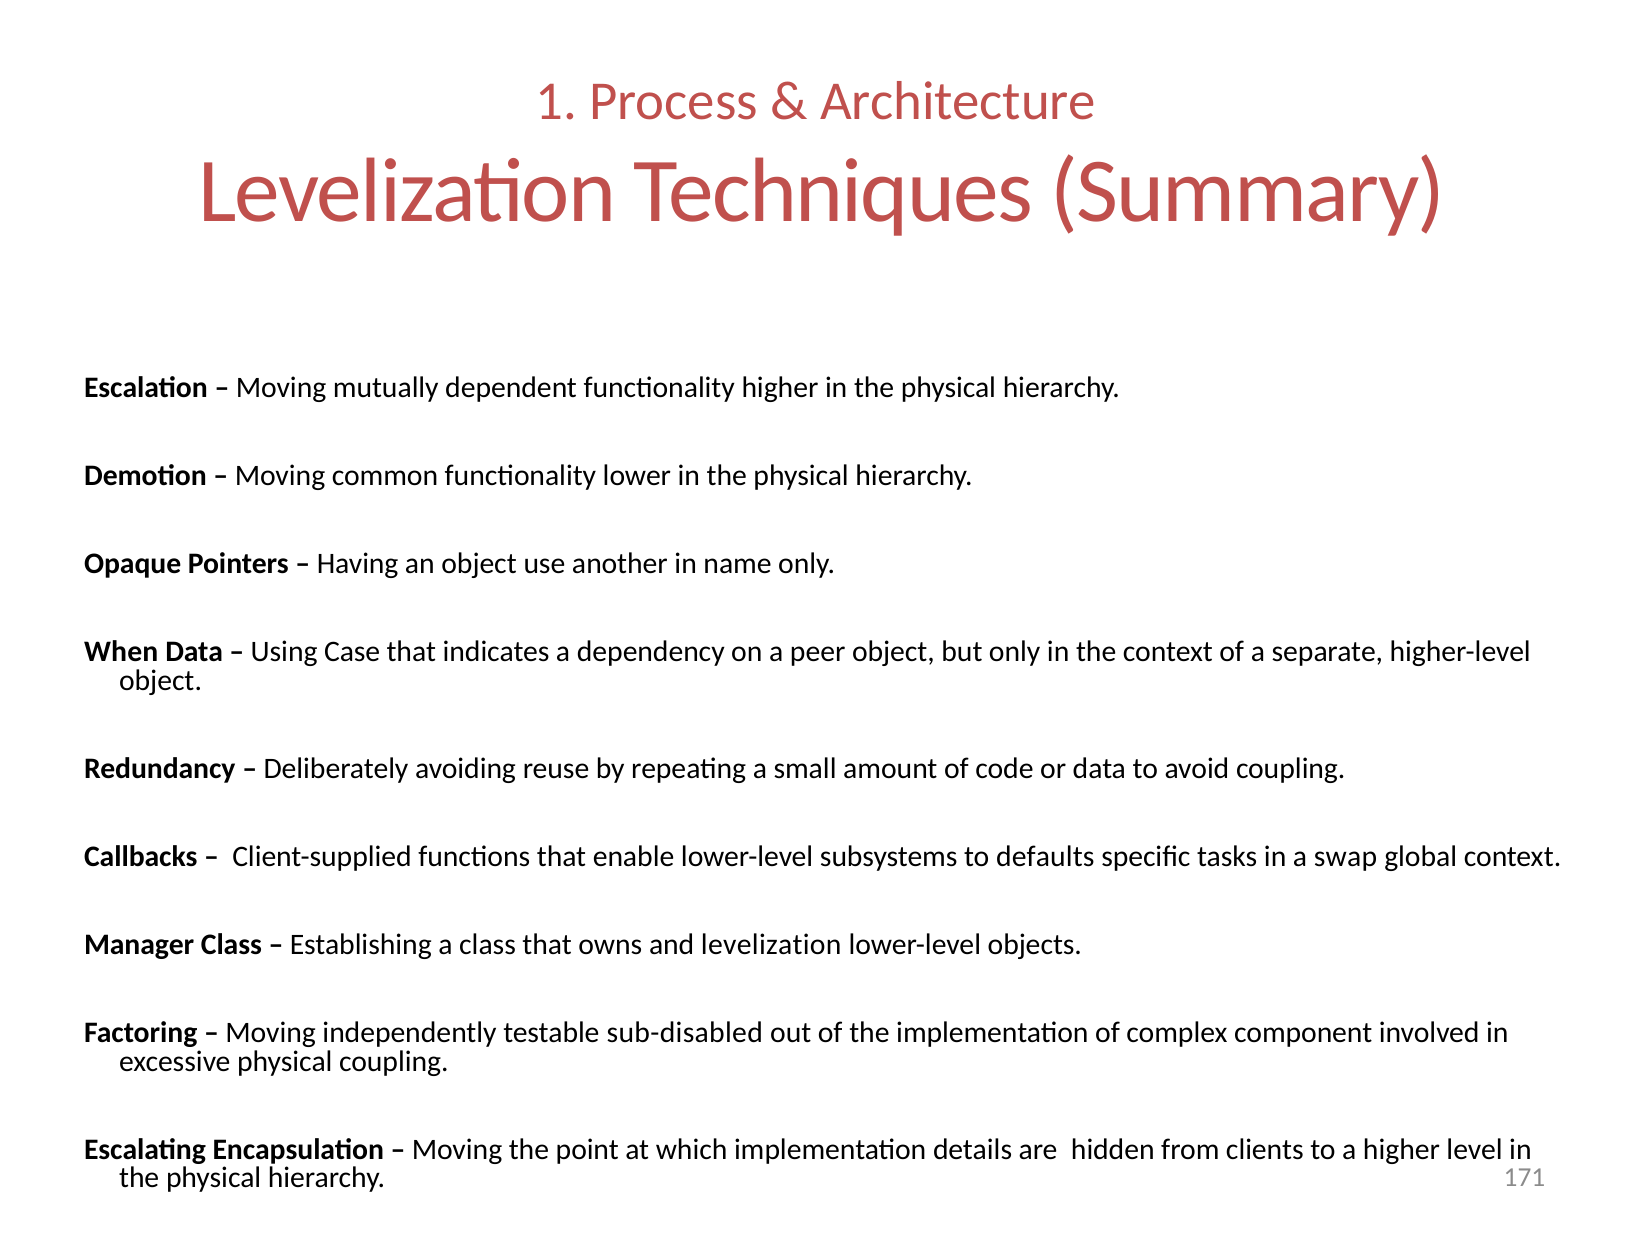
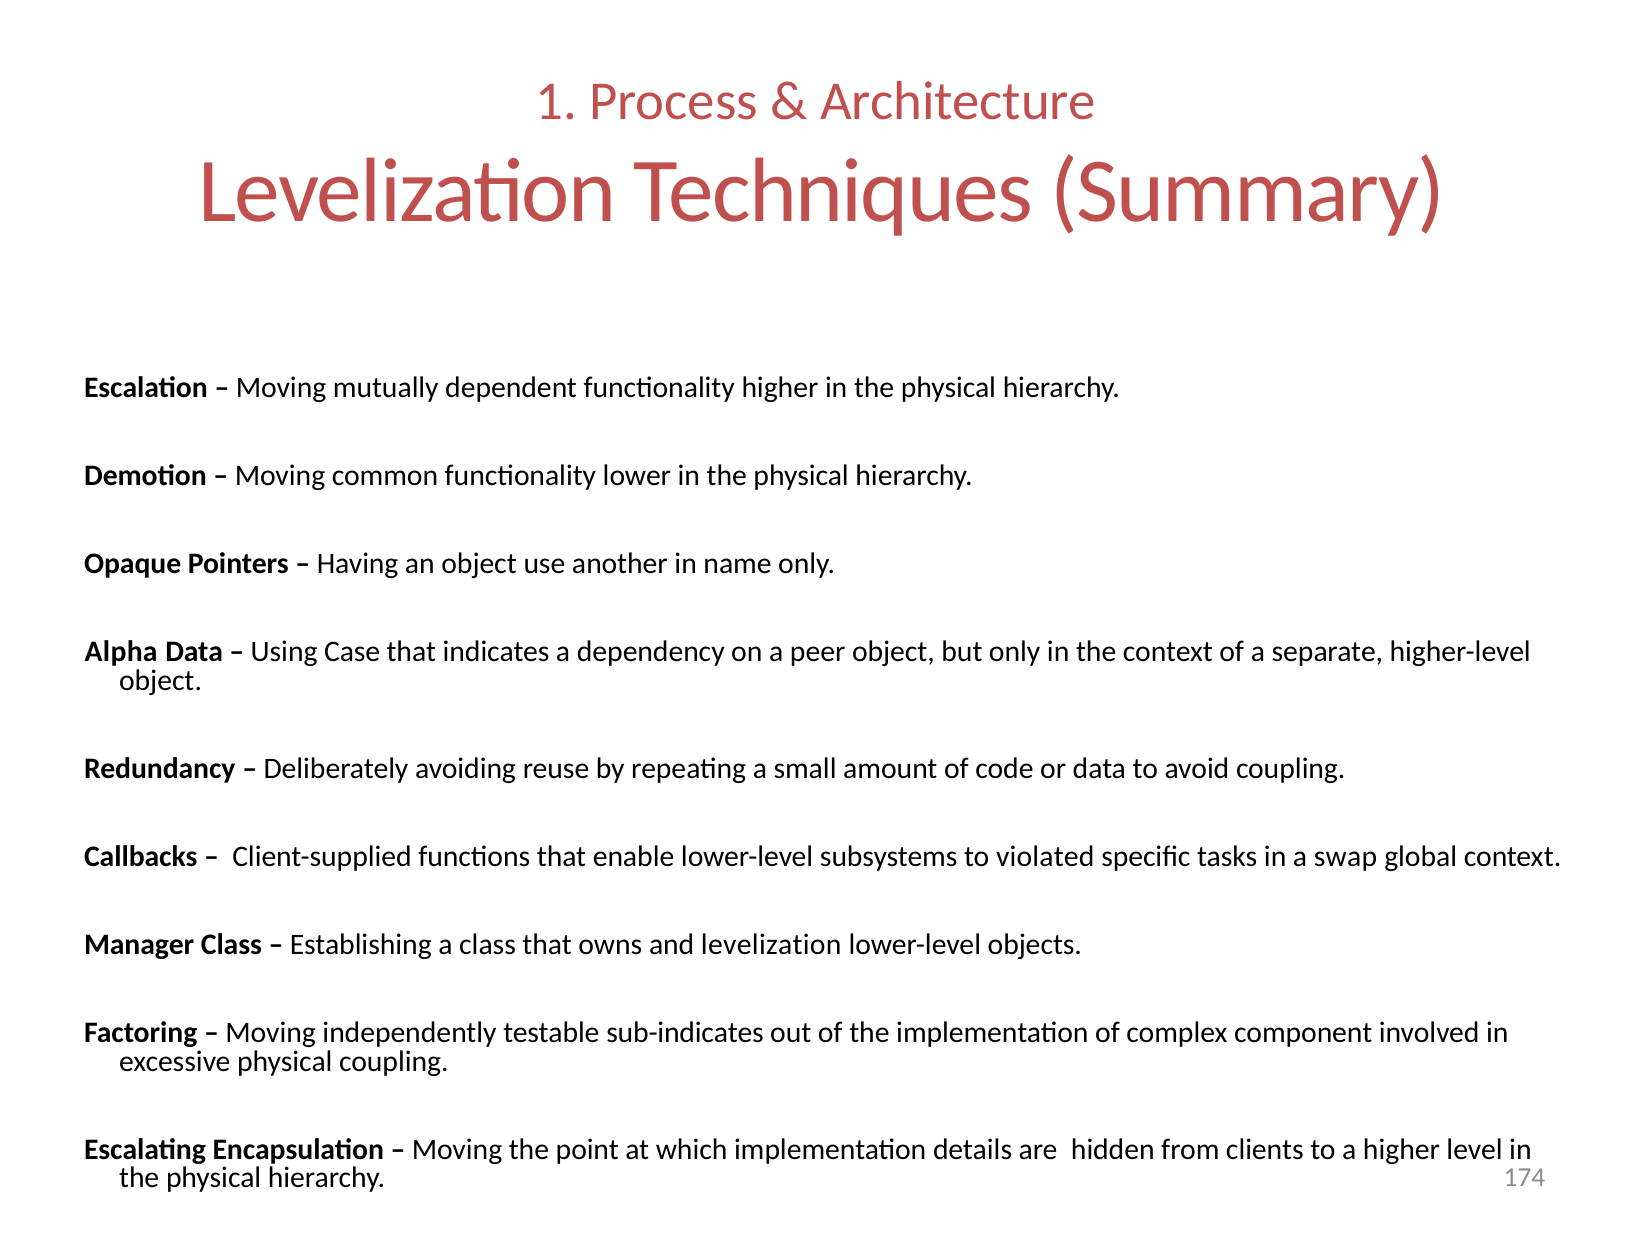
When: When -> Alpha
defaults: defaults -> violated
sub-disabled: sub-disabled -> sub-indicates
171: 171 -> 174
